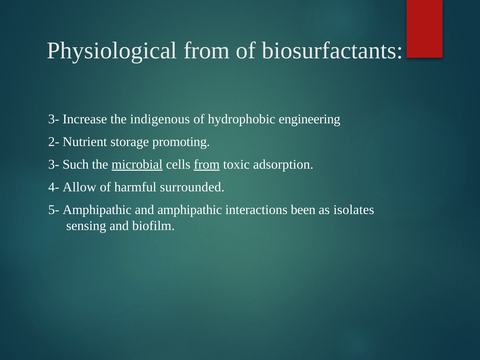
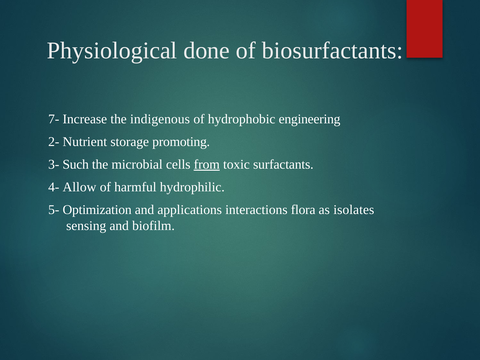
Physiological from: from -> done
3- at (54, 119): 3- -> 7-
microbial underline: present -> none
adsorption: adsorption -> surfactants
surrounded: surrounded -> hydrophilic
5- Amphipathic: Amphipathic -> Optimization
and amphipathic: amphipathic -> applications
been: been -> flora
